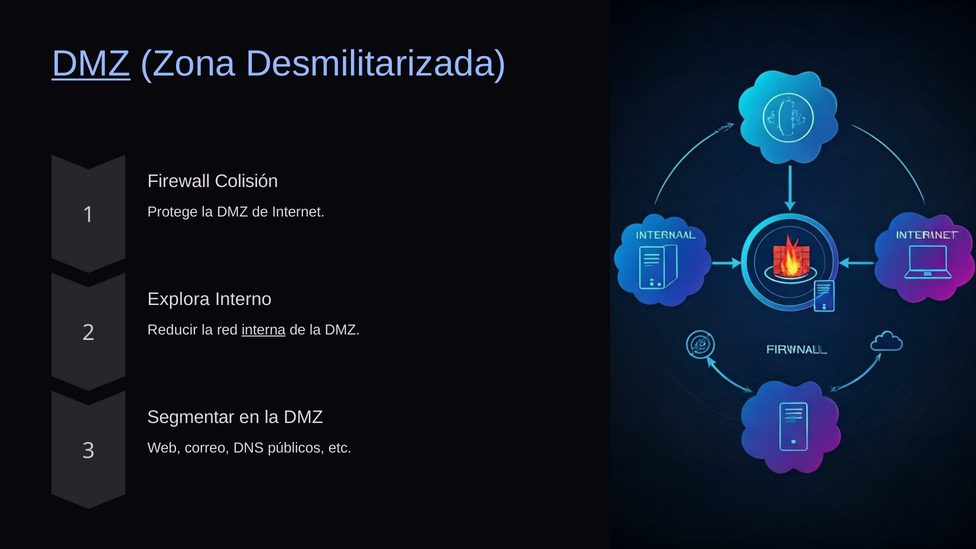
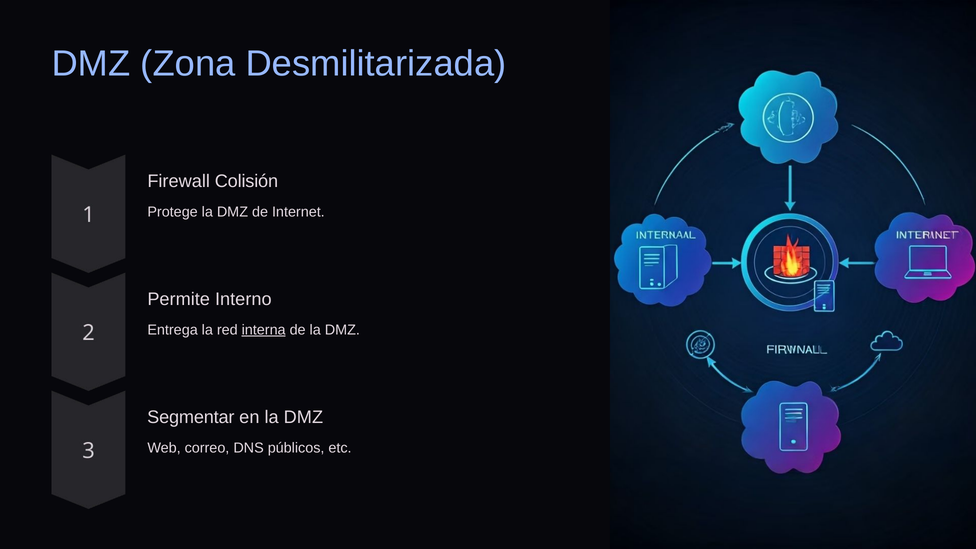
DMZ at (91, 64) underline: present -> none
Explora: Explora -> Permite
Reducir: Reducir -> Entrega
